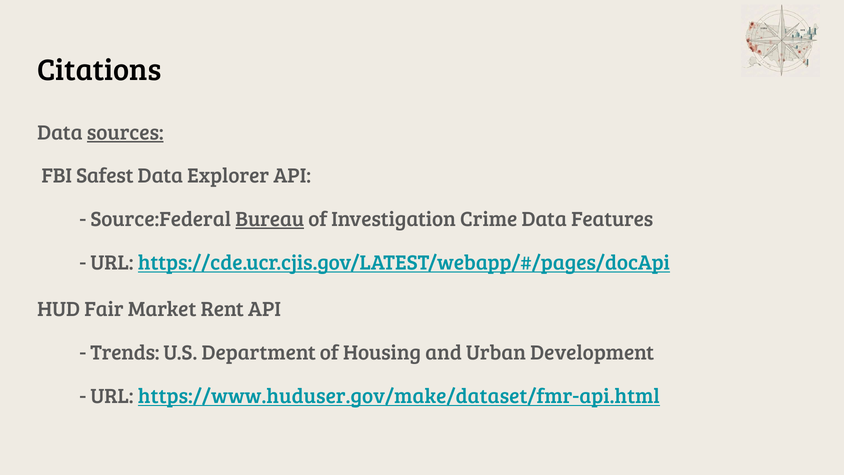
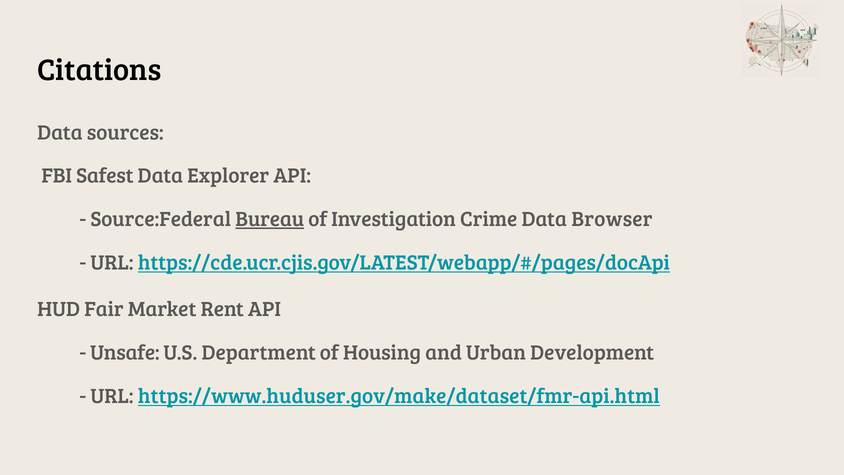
sources underline: present -> none
Features: Features -> Browser
Trends: Trends -> Unsafe
